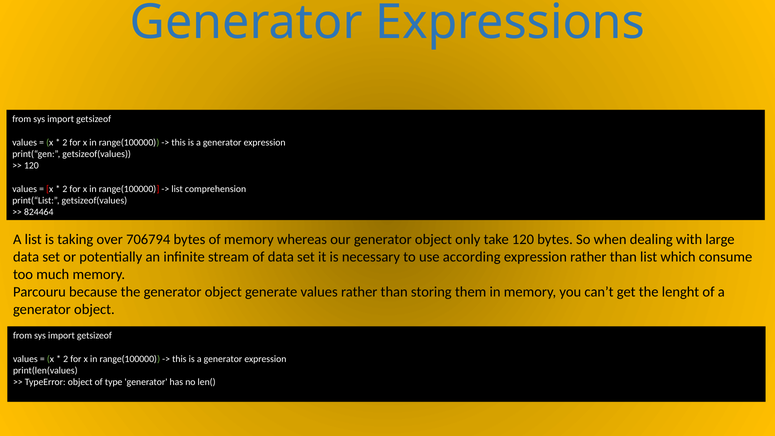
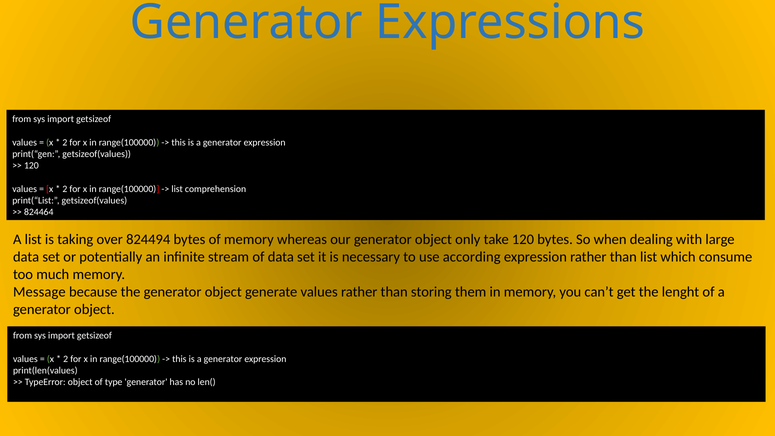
706794: 706794 -> 824494
Parcouru: Parcouru -> Message
